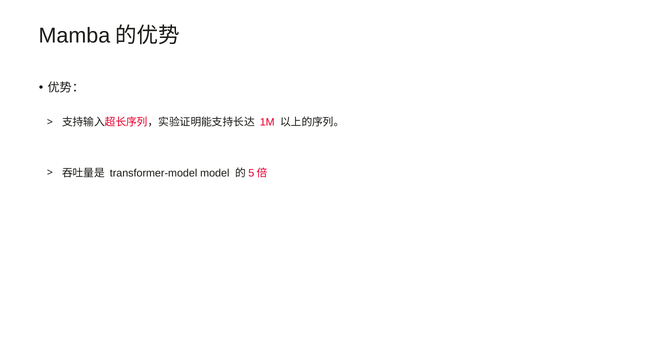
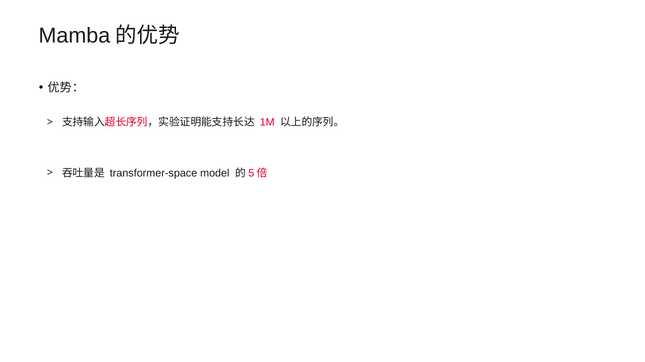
transformer-model: transformer-model -> transformer-space
